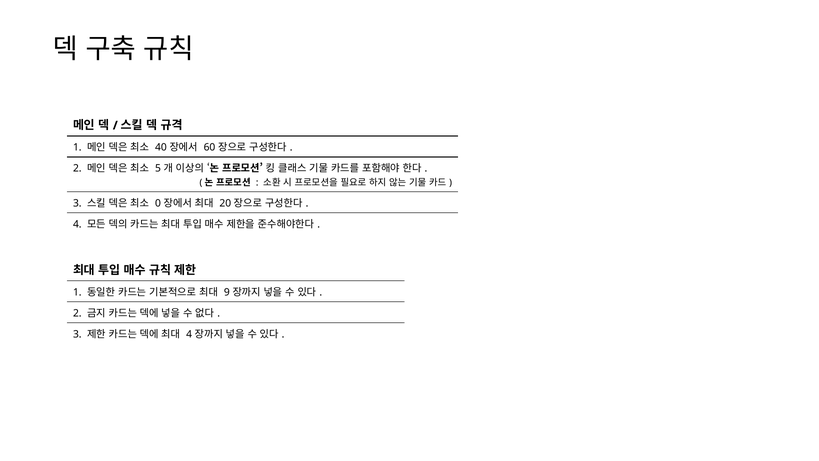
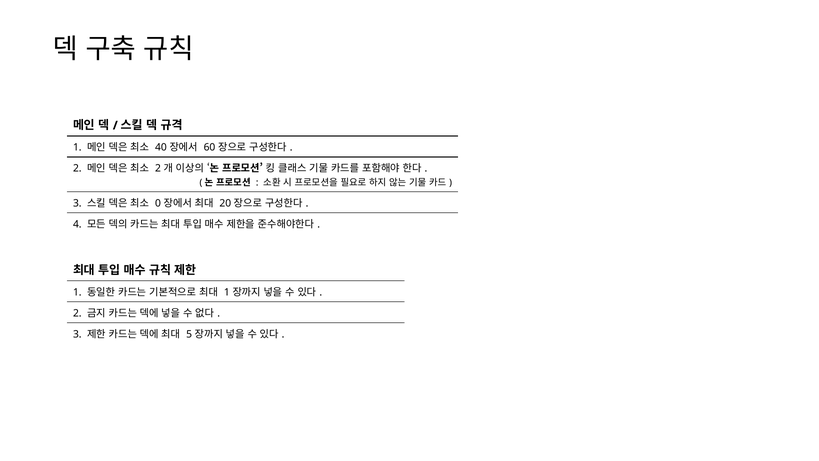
5 at (158, 168): 5 -> 2
9 at (227, 292): 9 -> 1
4 at (189, 334): 4 -> 5
